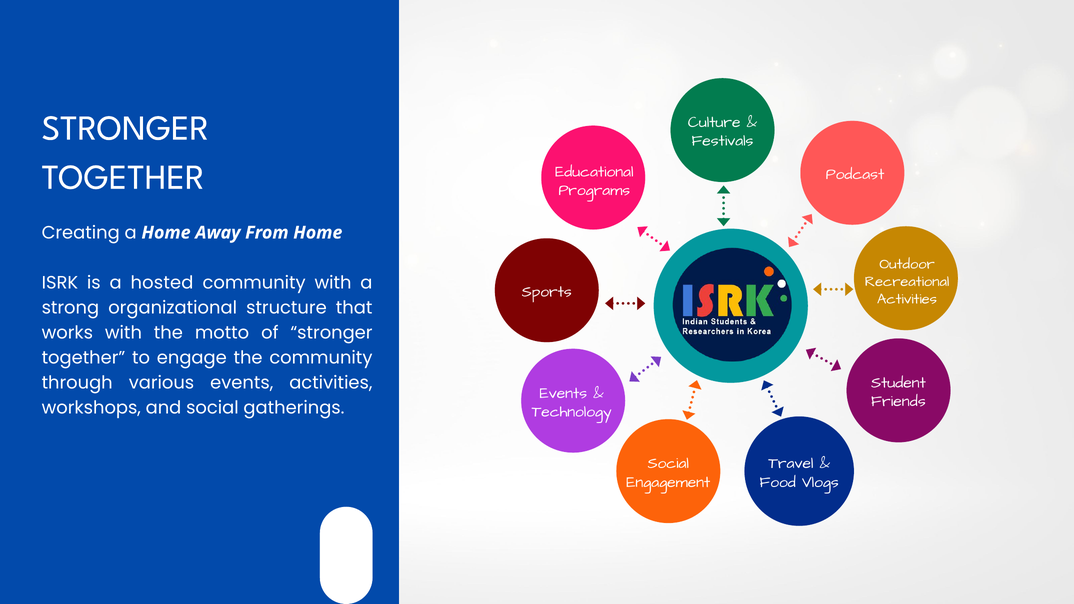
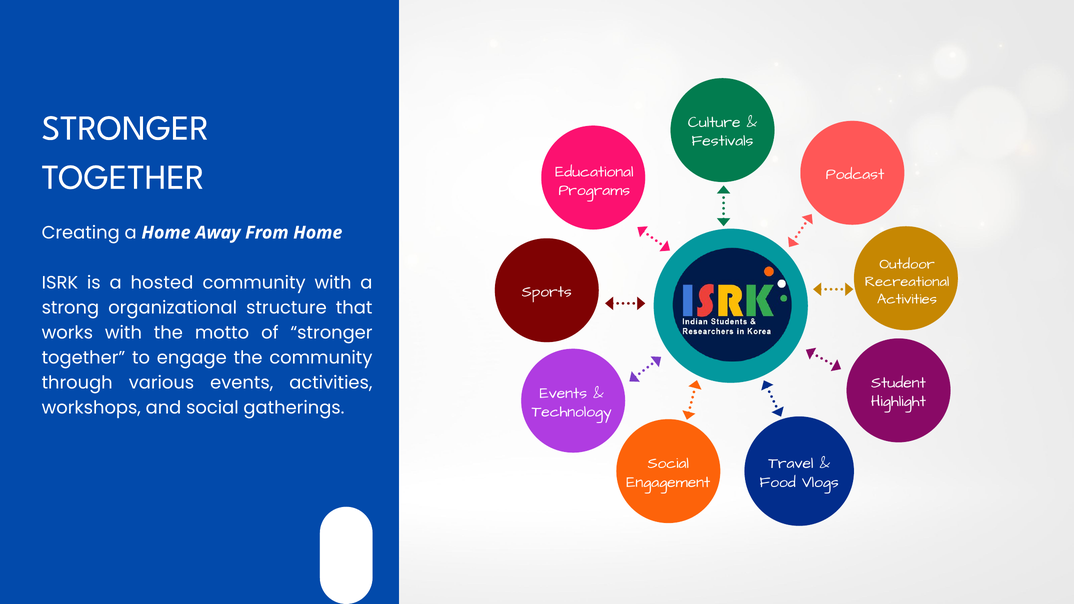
Friends: Friends -> Highlight
